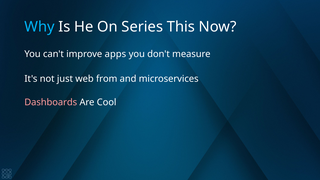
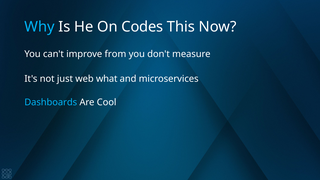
Series: Series -> Codes
apps: apps -> from
from: from -> what
Dashboards colour: pink -> light blue
